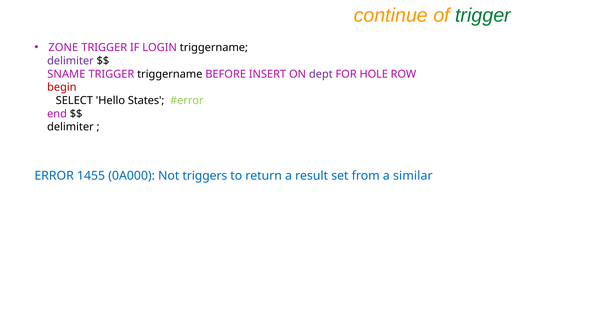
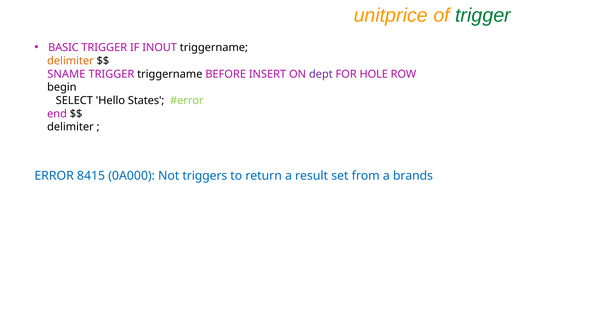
continue: continue -> unitprice
ZONE: ZONE -> BASIC
LOGIN: LOGIN -> INOUT
delimiter at (70, 61) colour: purple -> orange
begin colour: red -> black
1455: 1455 -> 8415
similar: similar -> brands
